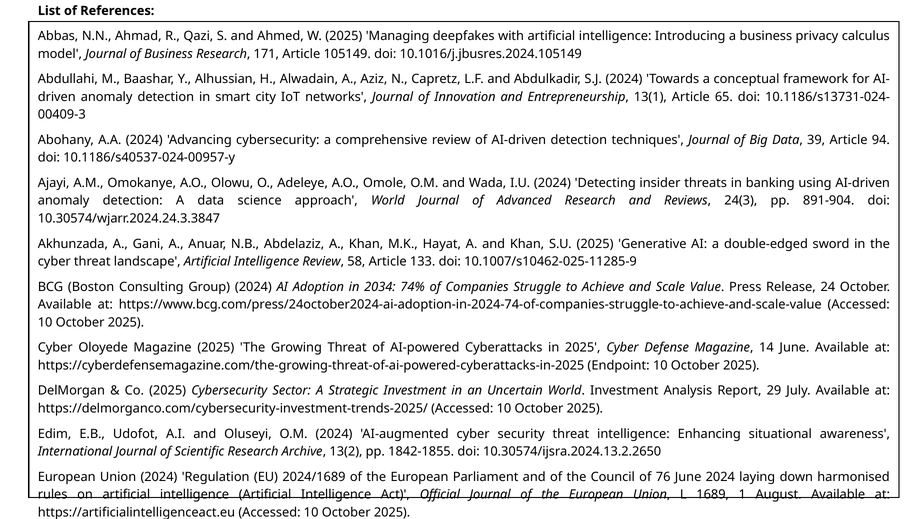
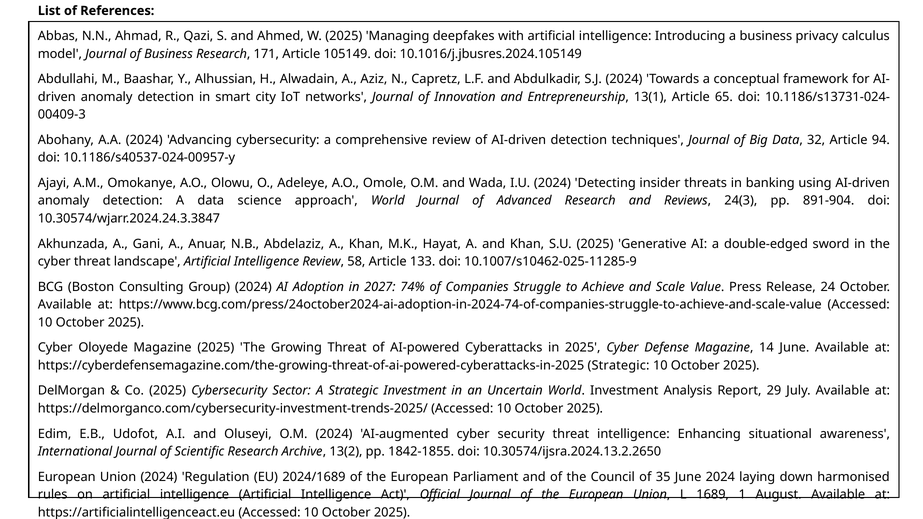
39: 39 -> 32
2034: 2034 -> 2027
https://cyberdefensemagazine.com/the-growing-threat-of-ai-powered-cyberattacks-in-2025 Endpoint: Endpoint -> Strategic
76: 76 -> 35
